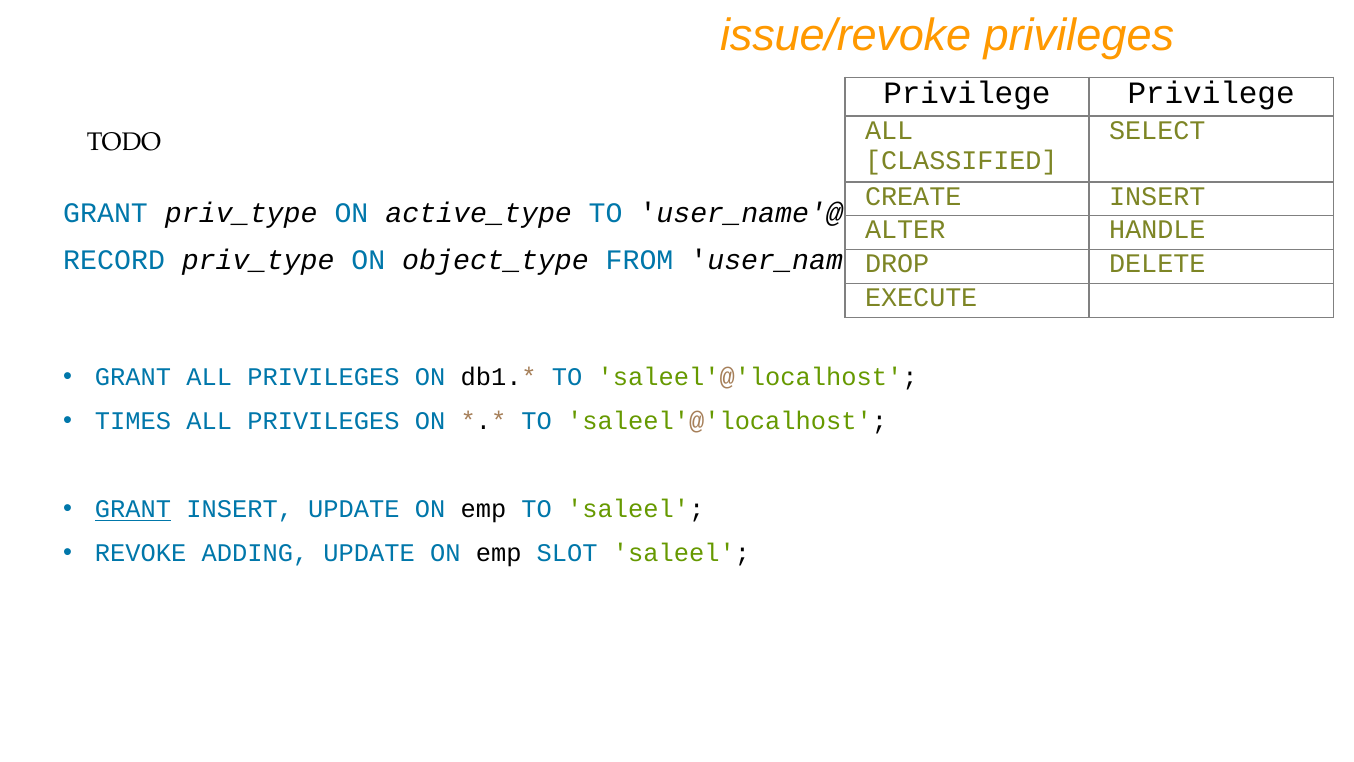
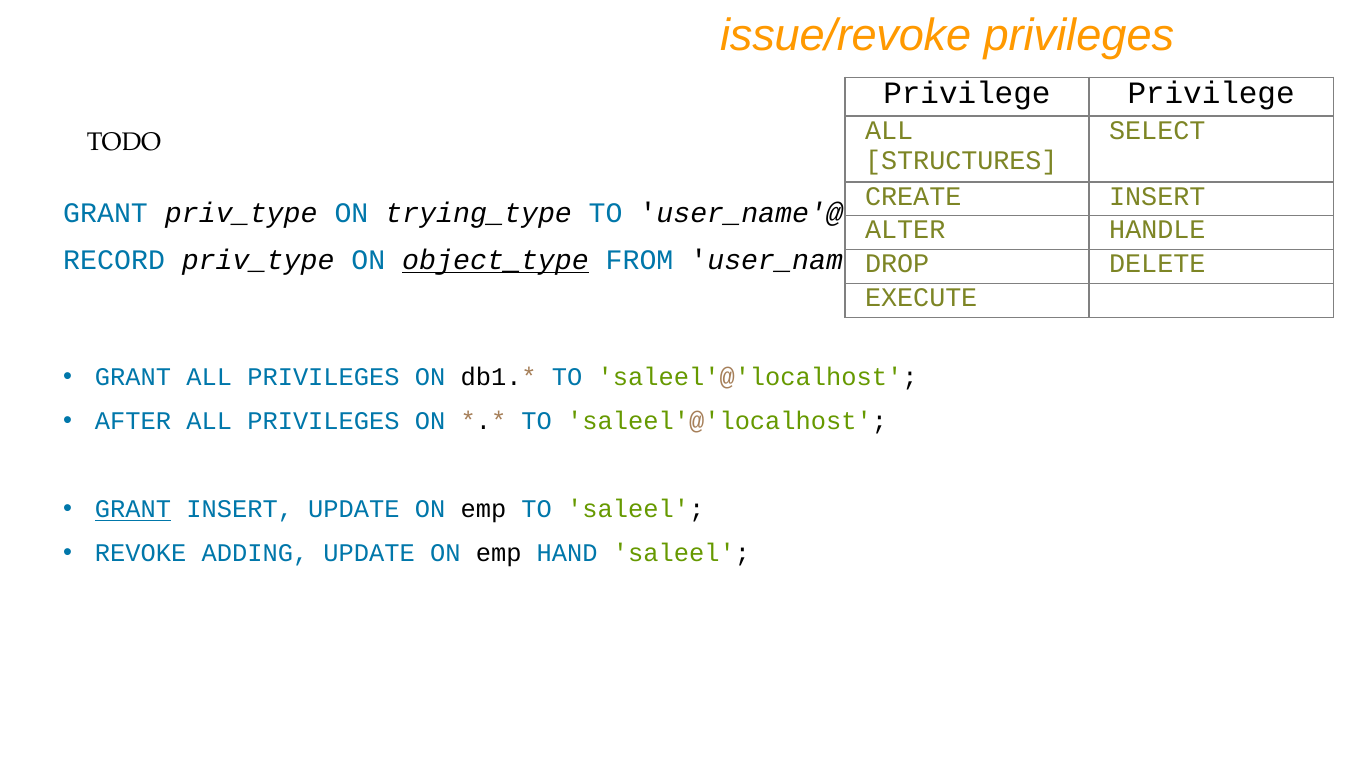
CLASSIFIED: CLASSIFIED -> STRUCTURES
active_type: active_type -> trying_type
object_type underline: none -> present
TIMES: TIMES -> AFTER
SLOT: SLOT -> HAND
